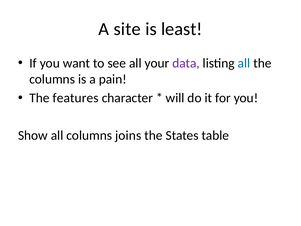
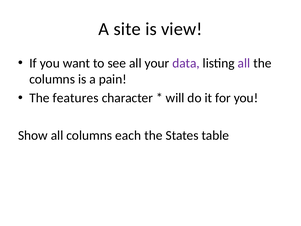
least: least -> view
all at (244, 63) colour: blue -> purple
joins: joins -> each
